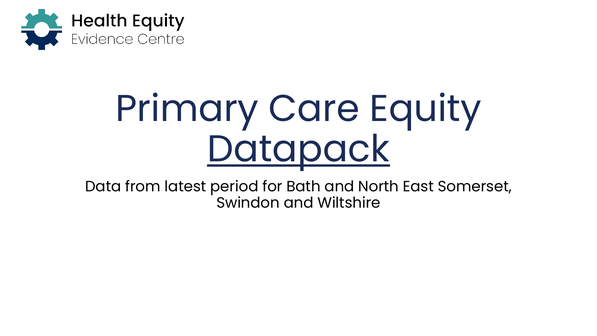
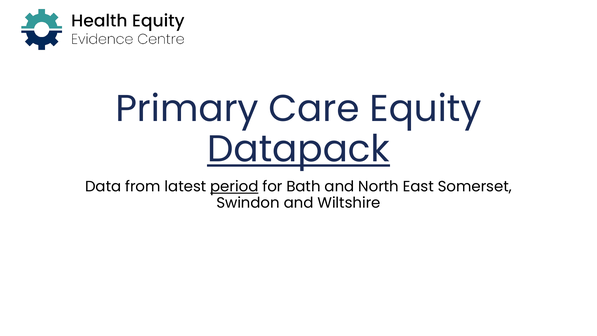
period underline: none -> present
